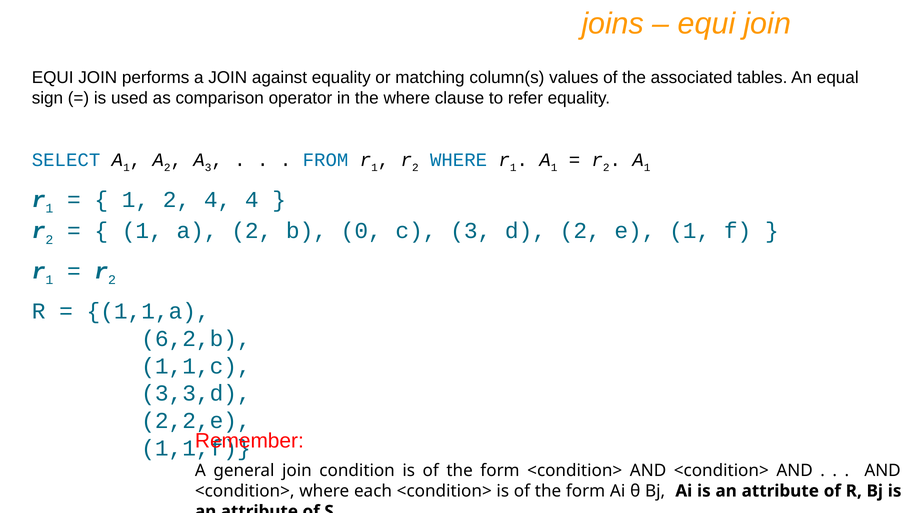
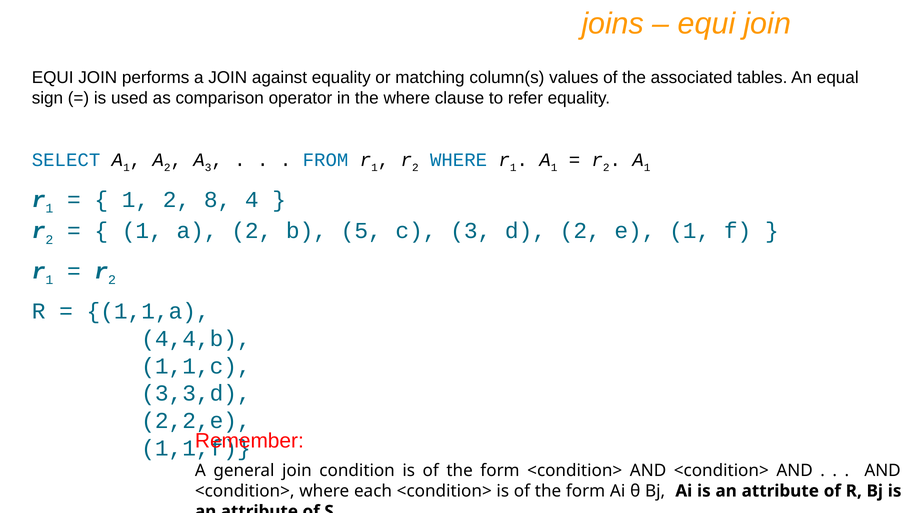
2 4: 4 -> 8
0: 0 -> 5
6,2,b: 6,2,b -> 4,4,b
